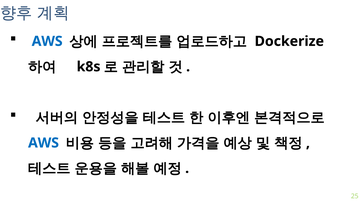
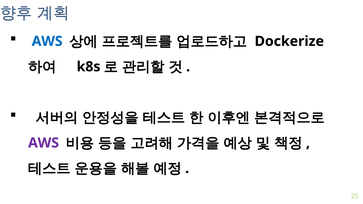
AWS at (44, 143) colour: blue -> purple
